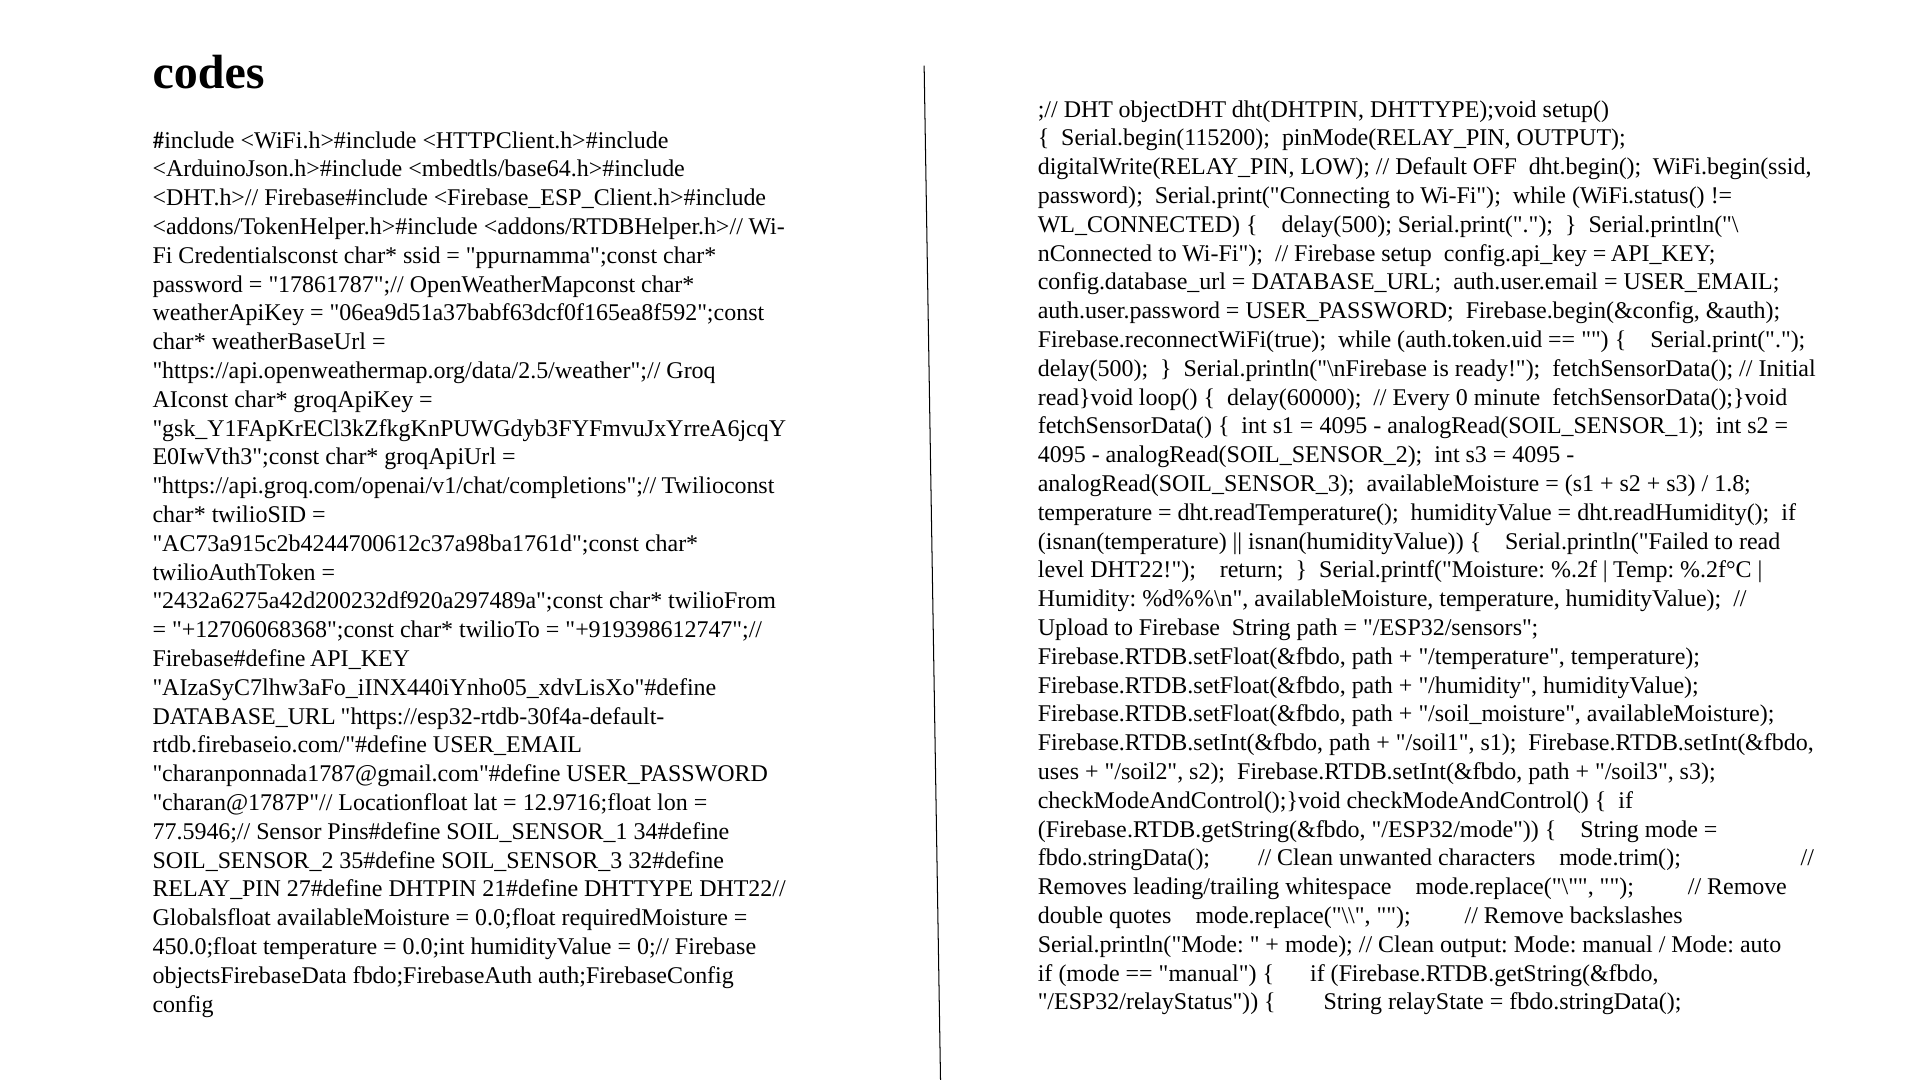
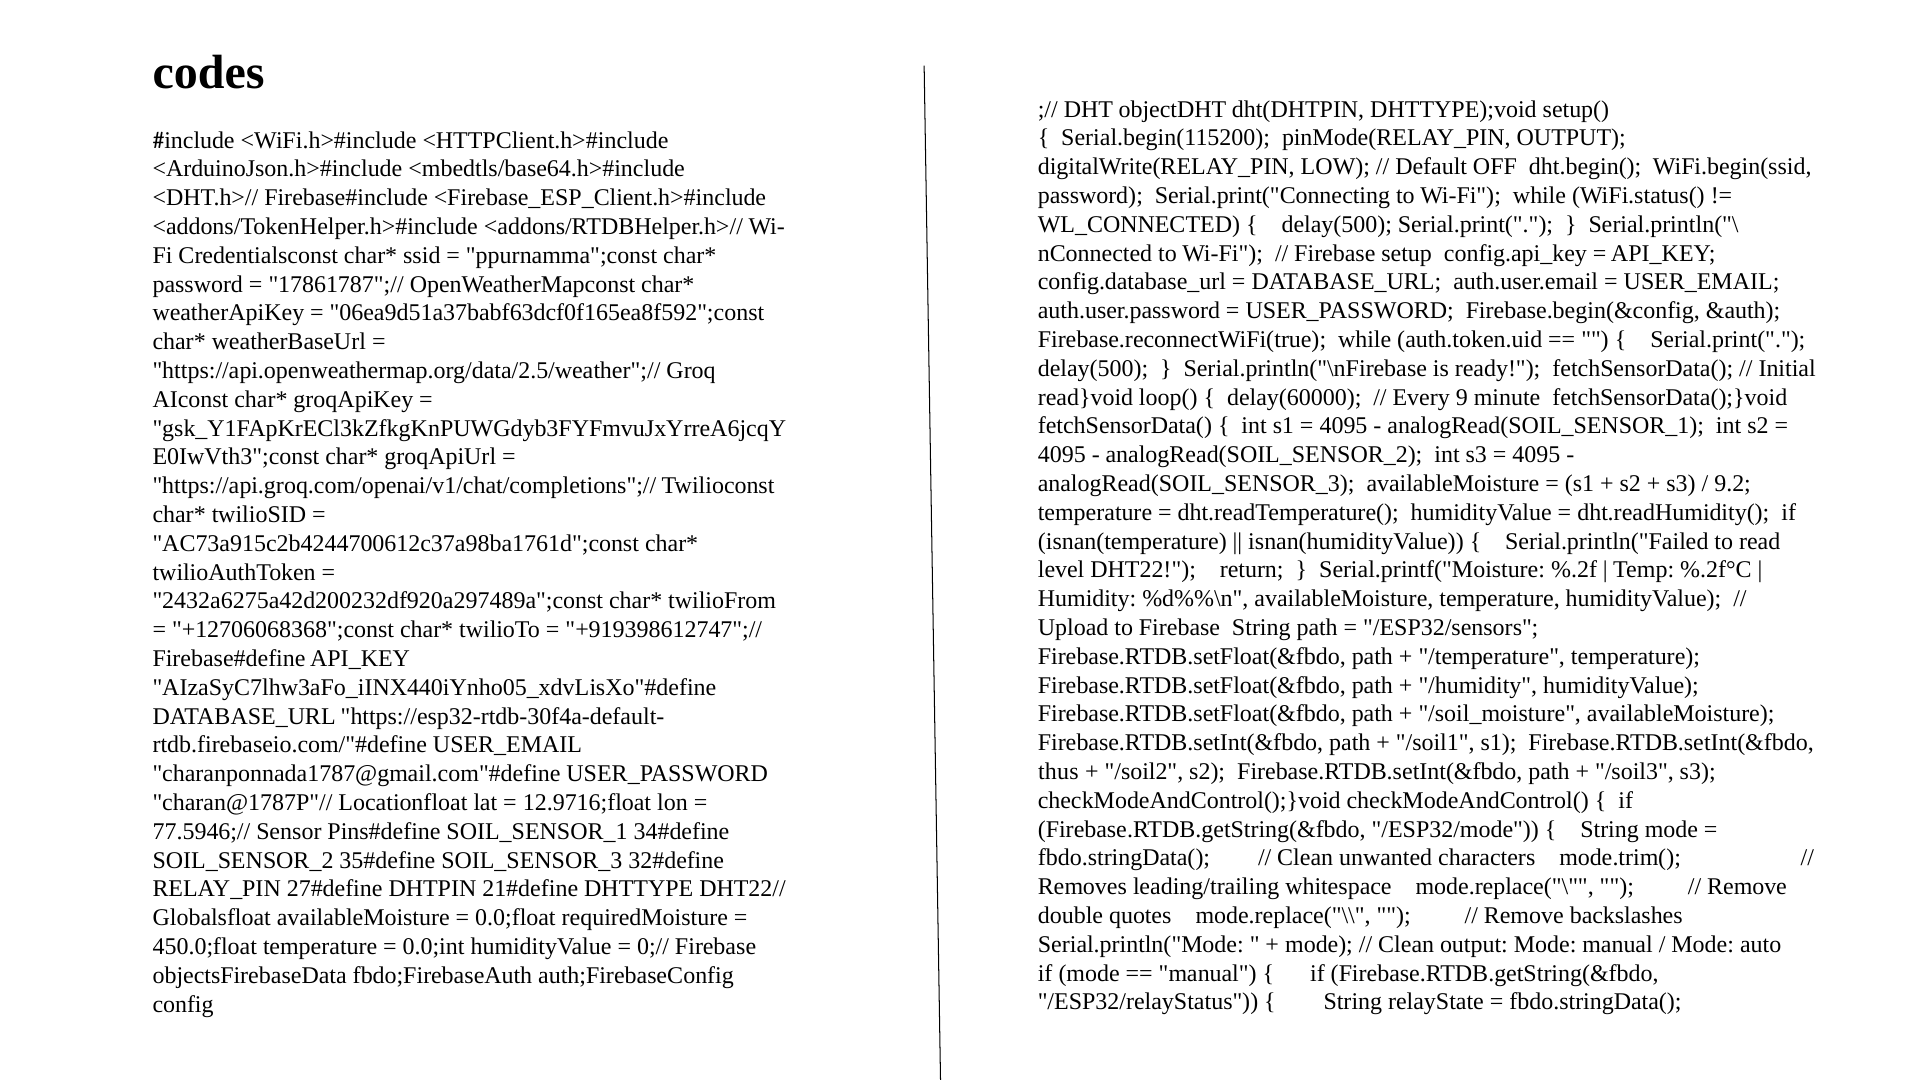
0: 0 -> 9
1.8: 1.8 -> 9.2
uses: uses -> thus
